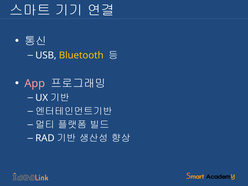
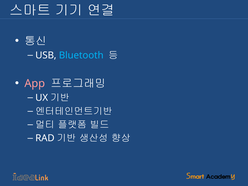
Bluetooth colour: yellow -> light blue
